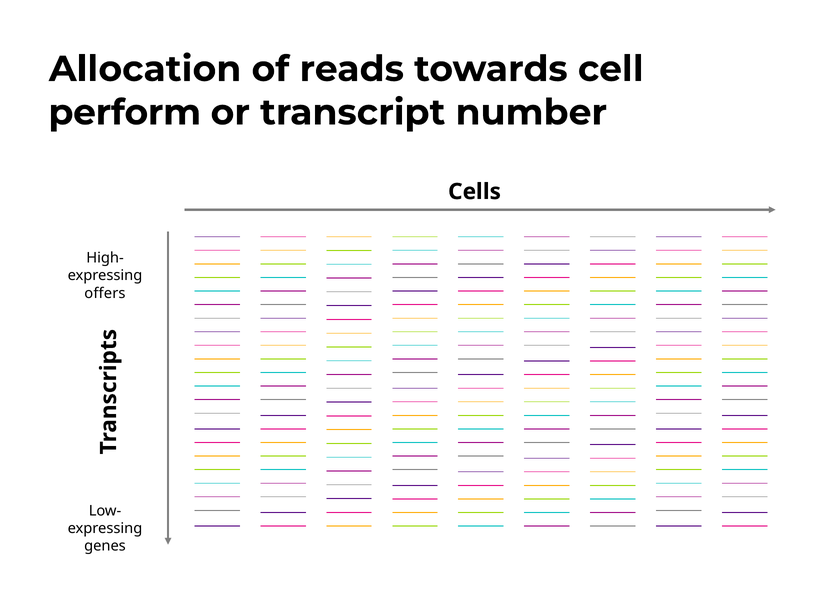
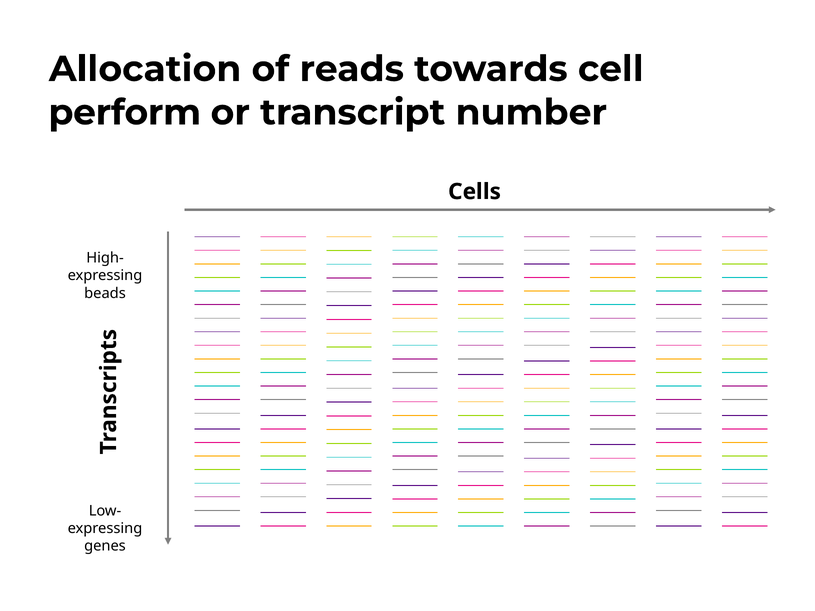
offers: offers -> beads
